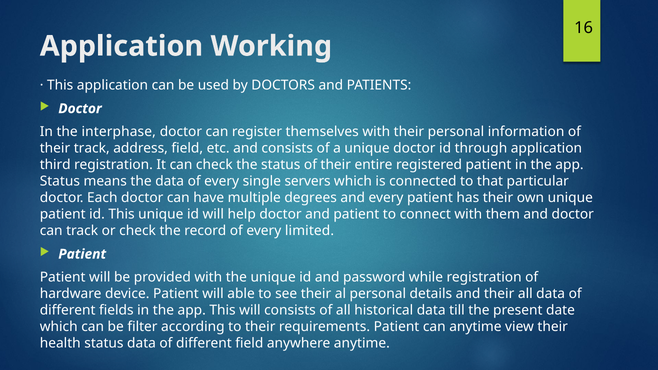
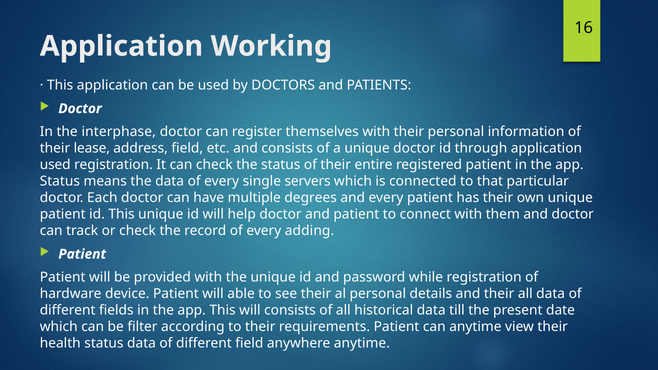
their track: track -> lease
third at (55, 165): third -> used
limited: limited -> adding
